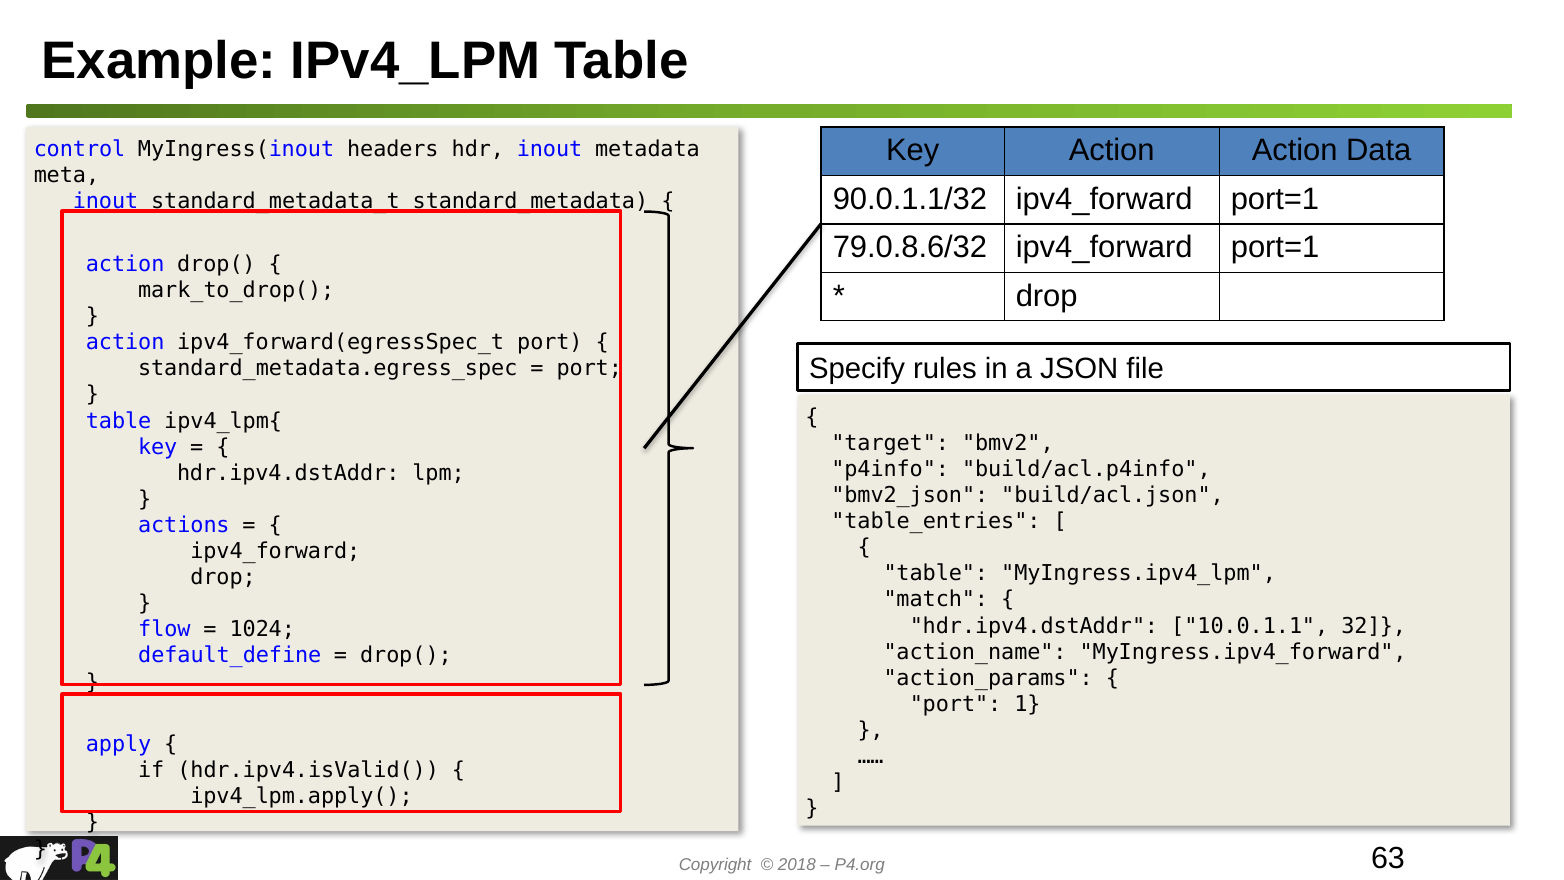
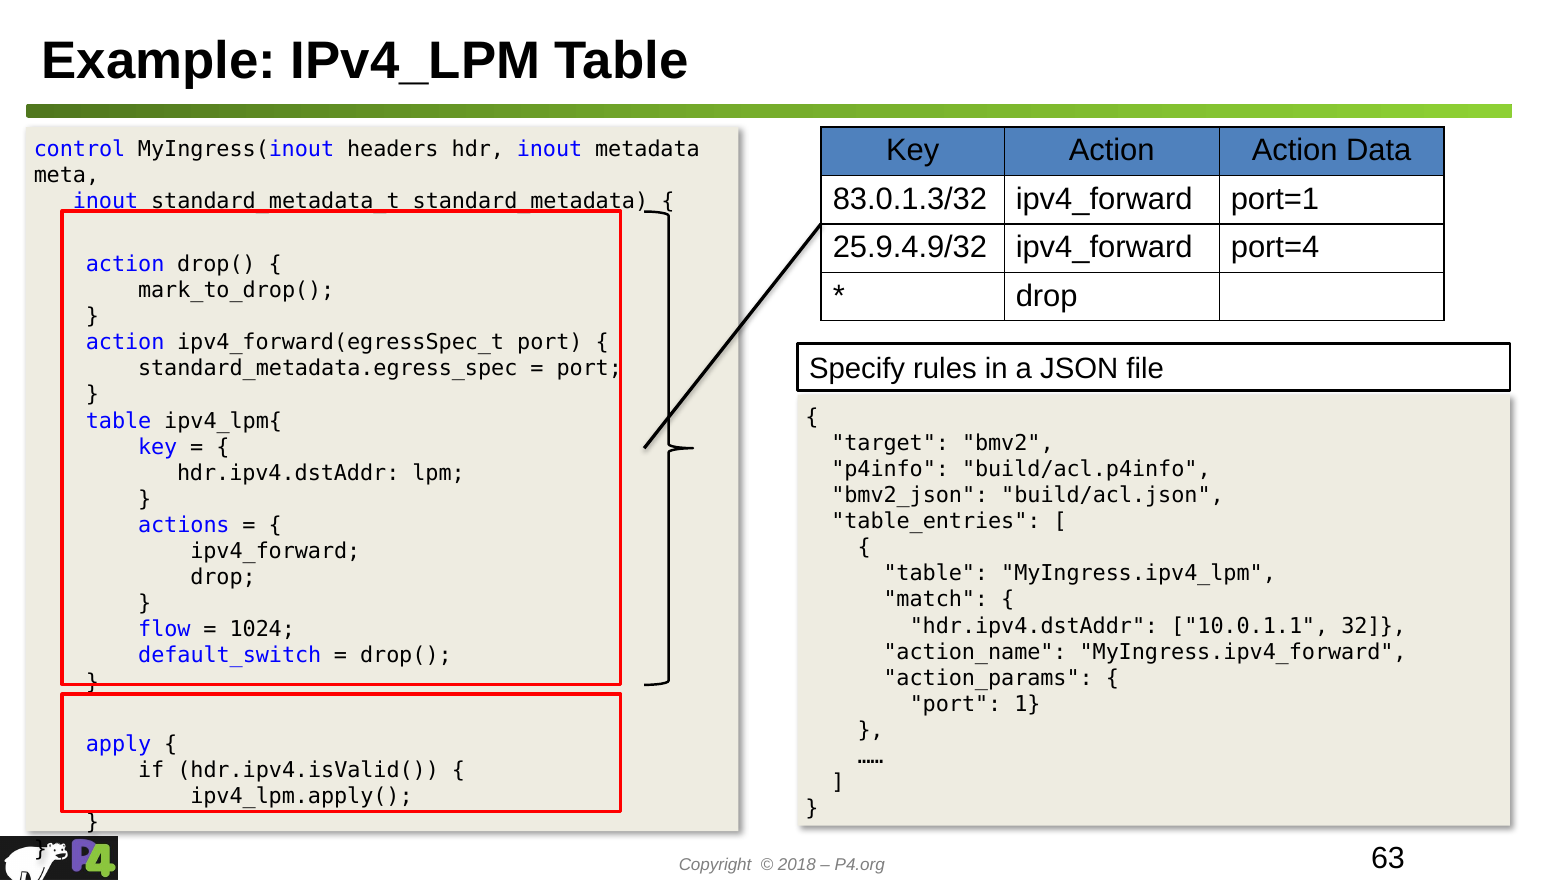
90.0.1.1/32: 90.0.1.1/32 -> 83.0.1.3/32
79.0.8.6/32: 79.0.8.6/32 -> 25.9.4.9/32
port=1 at (1275, 248): port=1 -> port=4
default_define: default_define -> default_switch
